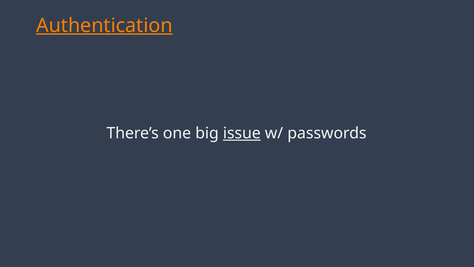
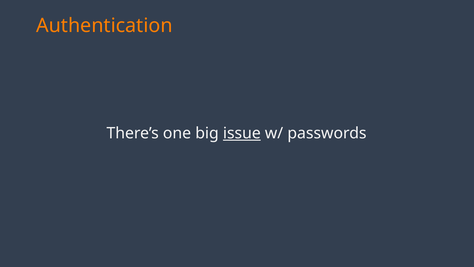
Authentication underline: present -> none
